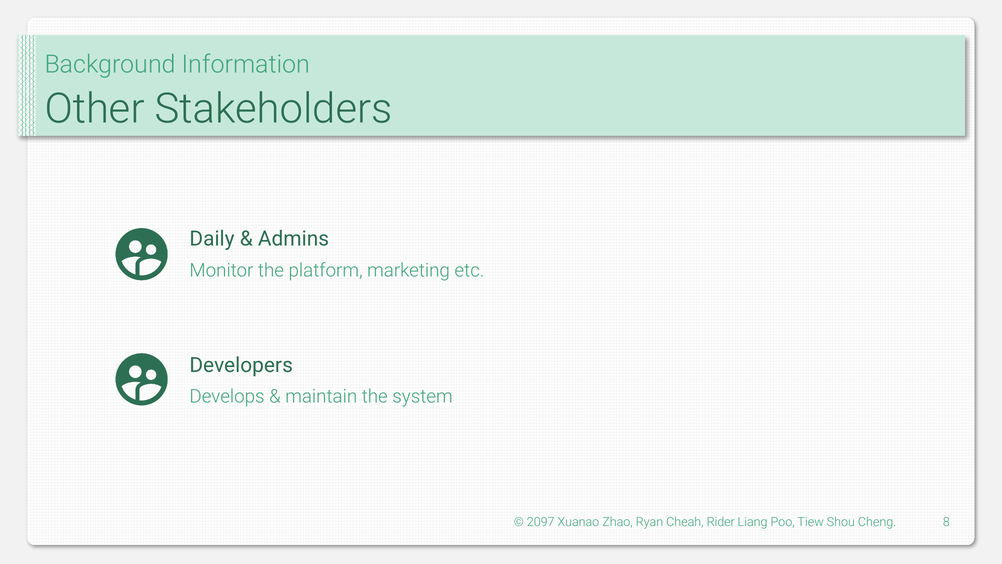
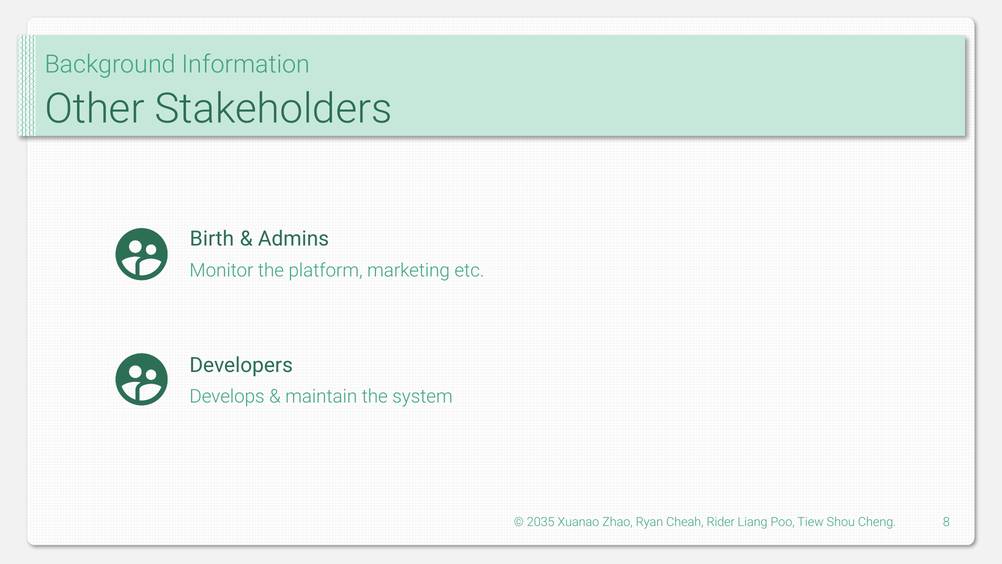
Daily: Daily -> Birth
2097: 2097 -> 2035
